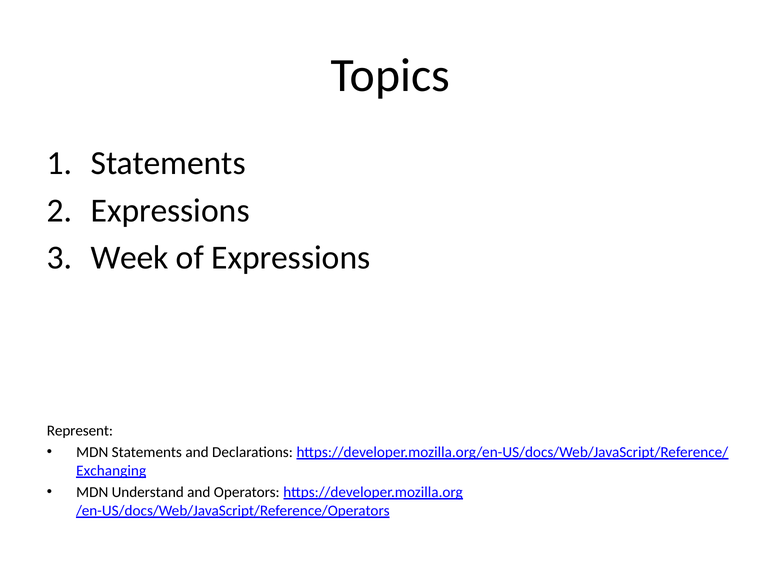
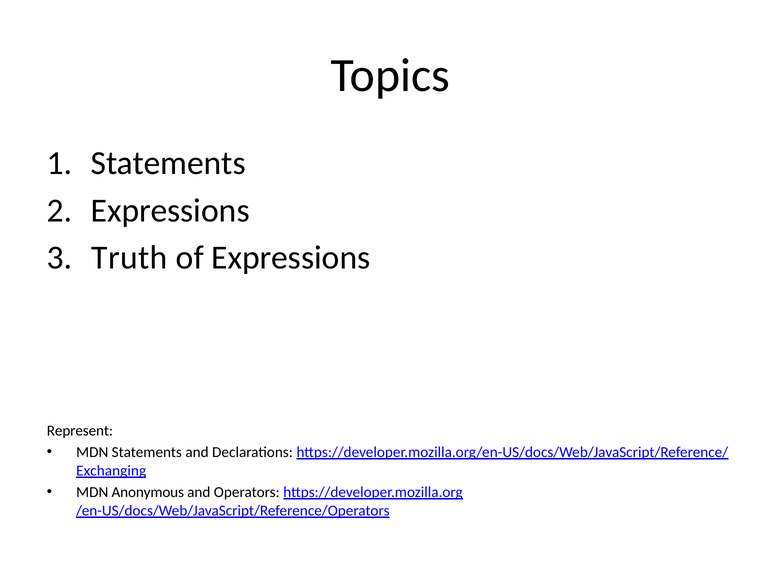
Week: Week -> Truth
Understand: Understand -> Anonymous
